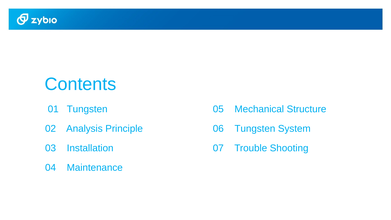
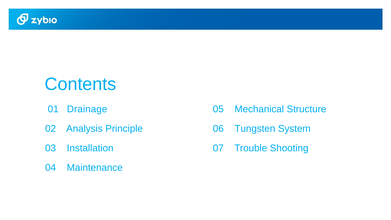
01 Tungsten: Tungsten -> Drainage
